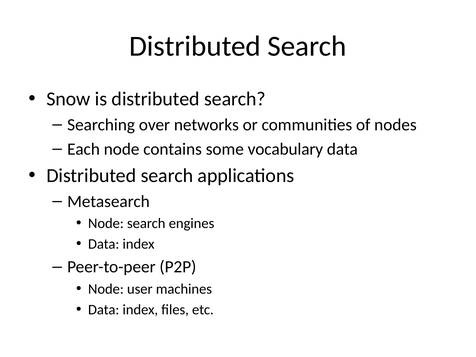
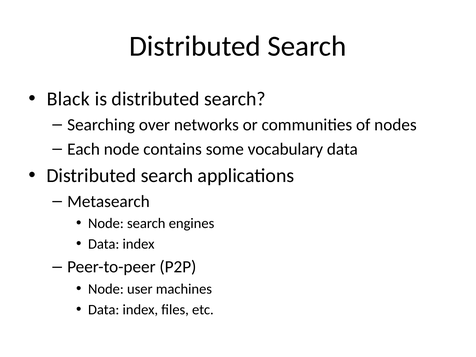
Snow: Snow -> Black
